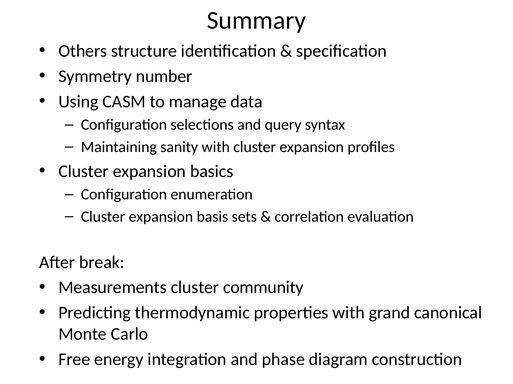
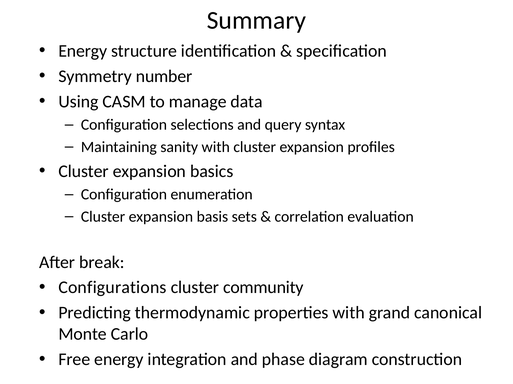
Others at (83, 51): Others -> Energy
Measurements: Measurements -> Configurations
